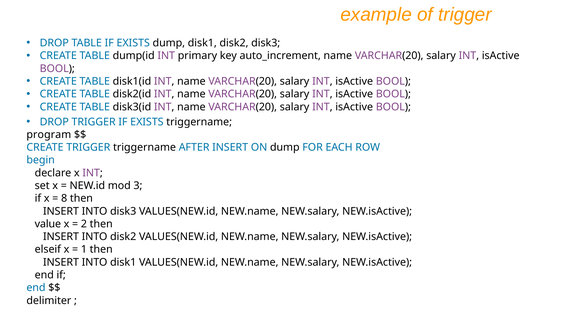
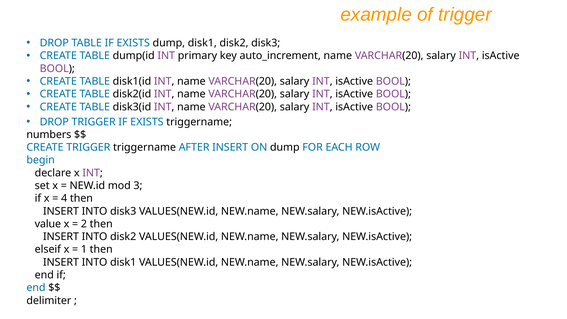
program: program -> numbers
8: 8 -> 4
